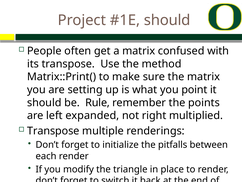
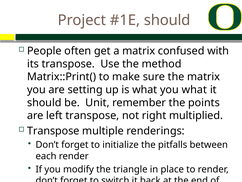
you point: point -> what
Rule: Rule -> Unit
left expanded: expanded -> transpose
